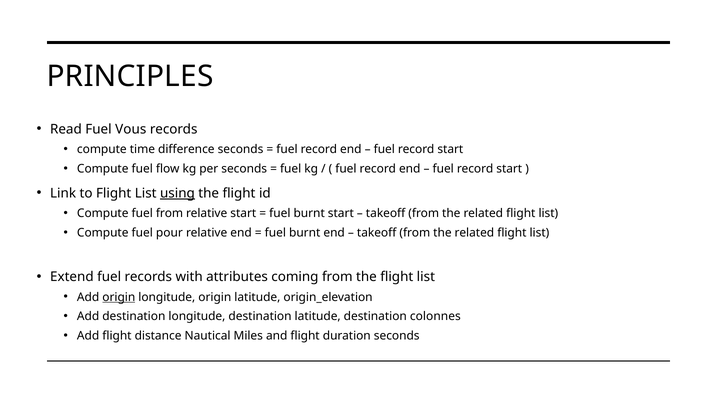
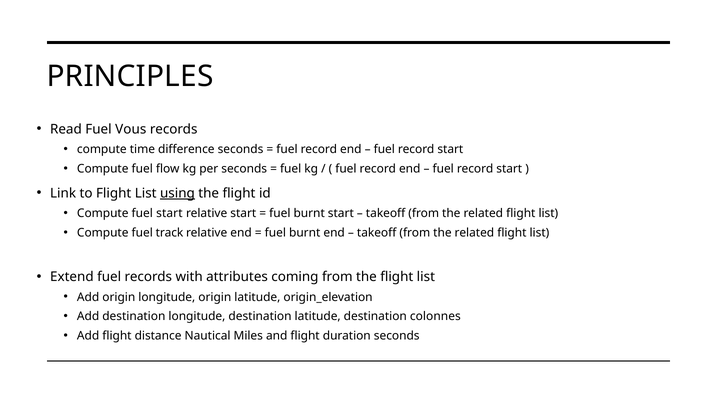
fuel from: from -> start
pour: pour -> track
origin at (119, 297) underline: present -> none
